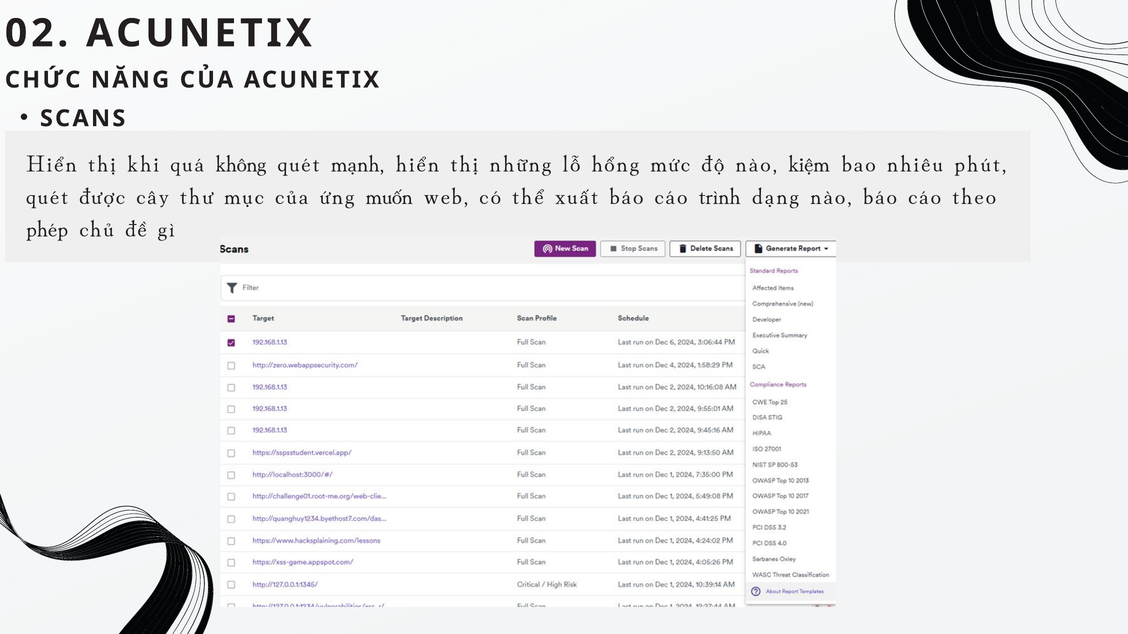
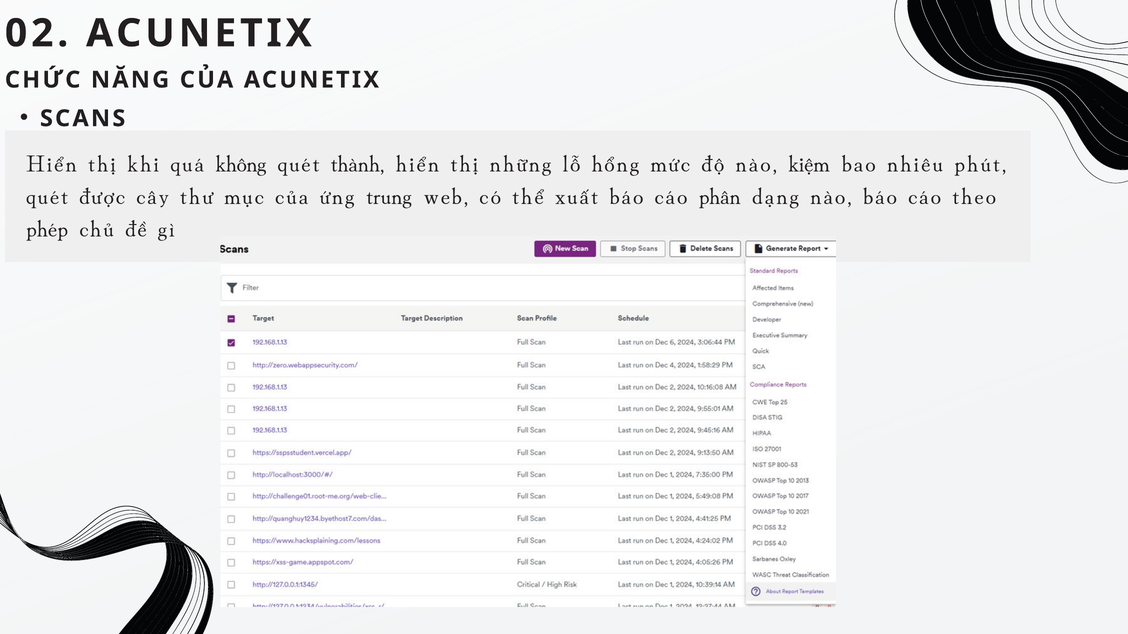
mạnh: mạnh -> thành
muốn: muốn -> trung
trình: trình -> phân
